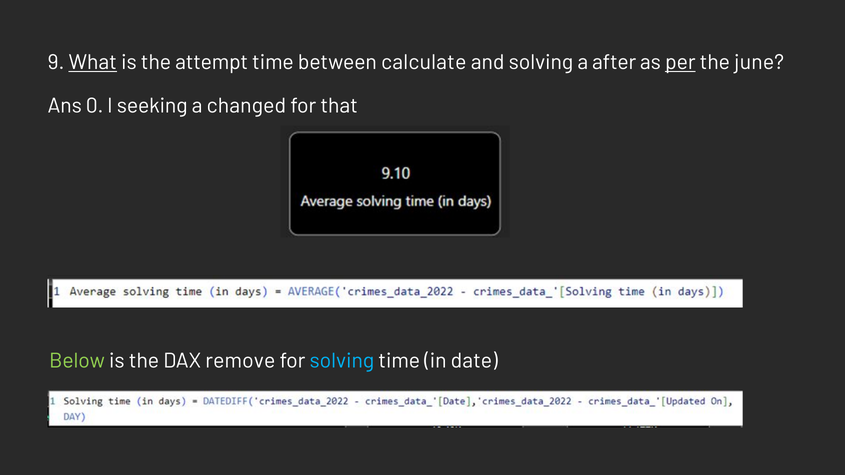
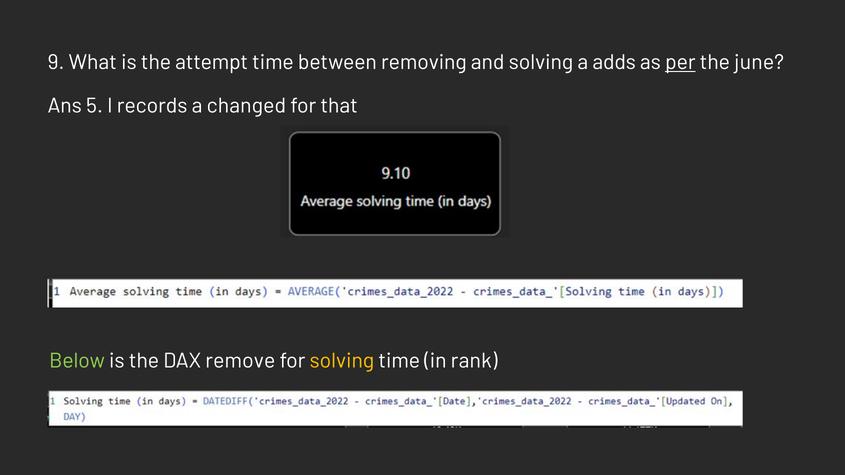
What underline: present -> none
calculate: calculate -> removing
after: after -> adds
0: 0 -> 5
seeking: seeking -> records
solving at (342, 361) colour: light blue -> yellow
date: date -> rank
